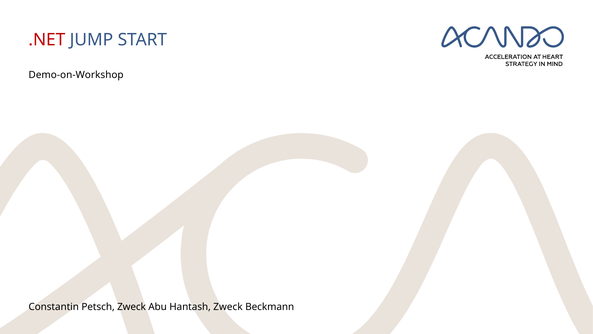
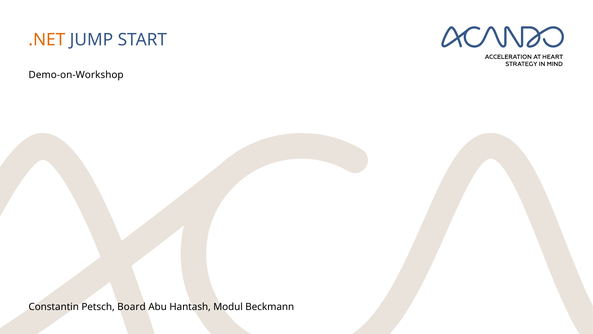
.NET colour: red -> orange
Petsch Zweck: Zweck -> Board
Hantash Zweck: Zweck -> Modul
